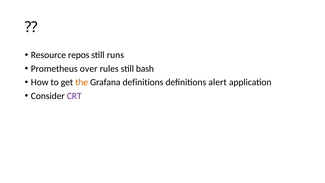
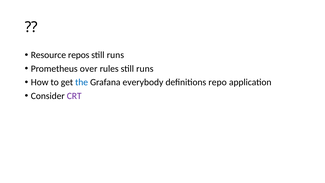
rules still bash: bash -> runs
the colour: orange -> blue
Grafana definitions: definitions -> everybody
alert: alert -> repo
